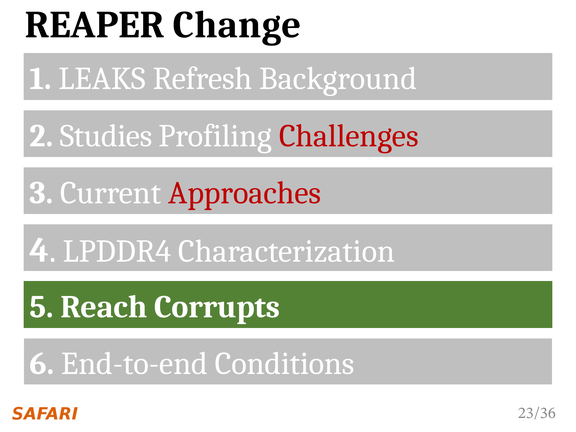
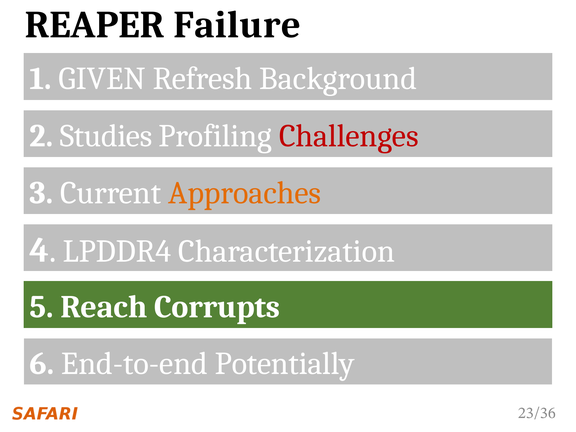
Change: Change -> Failure
LEAKS: LEAKS -> GIVEN
Approaches colour: red -> orange
Conditions: Conditions -> Potentially
